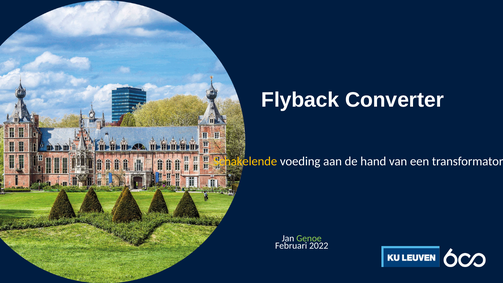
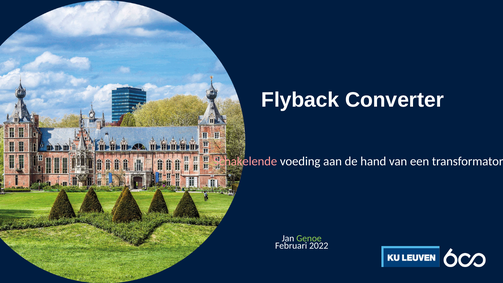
Schakelende colour: yellow -> pink
